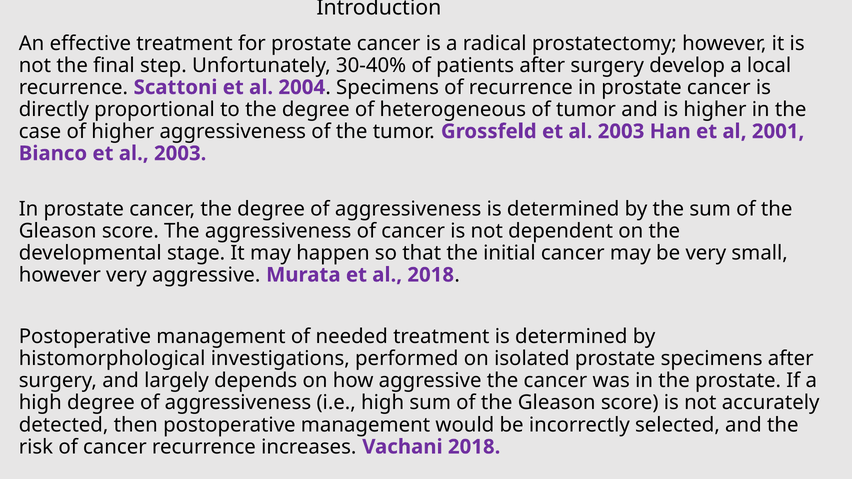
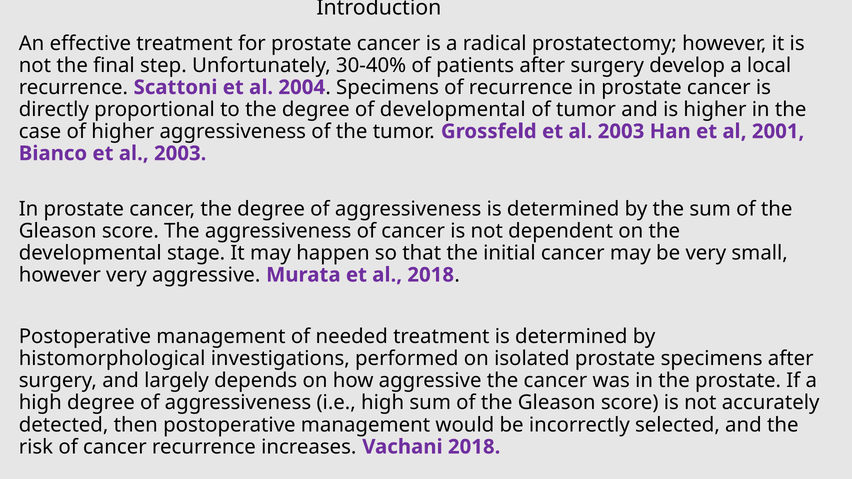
of heterogeneous: heterogeneous -> developmental
